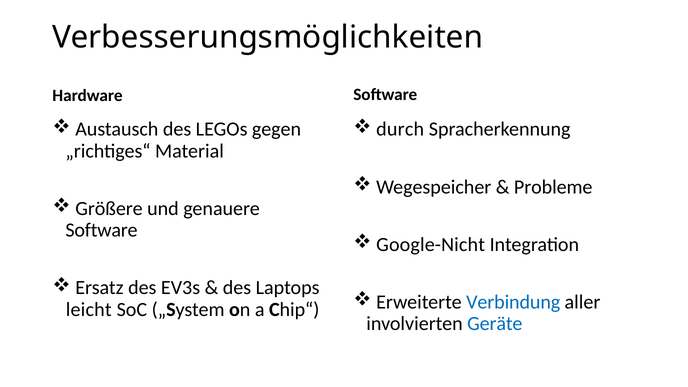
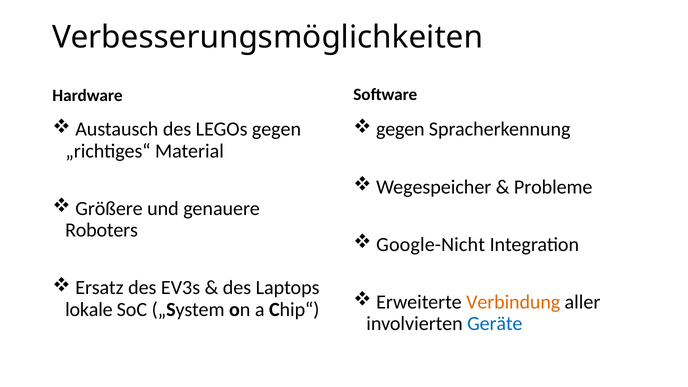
durch at (400, 129): durch -> gegen
Software at (102, 230): Software -> Roboters
Verbindung colour: blue -> orange
leicht: leicht -> lokale
